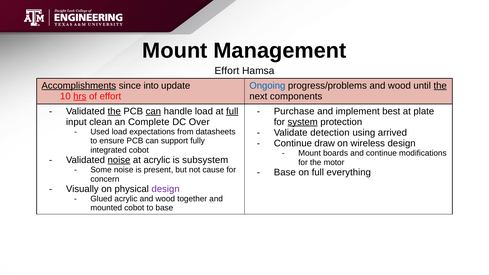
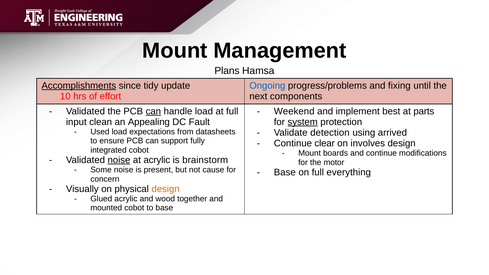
Effort at (227, 71): Effort -> Plans
into: into -> tidy
progress/problems and wood: wood -> fixing
the at (440, 86) underline: present -> none
hrs underline: present -> none
the at (114, 111) underline: present -> none
full at (232, 111) underline: present -> none
Purchase: Purchase -> Weekend
plate: plate -> parts
Complete: Complete -> Appealing
Over: Over -> Fault
draw: draw -> clear
wireless: wireless -> involves
subsystem: subsystem -> brainstorm
design at (166, 189) colour: purple -> orange
